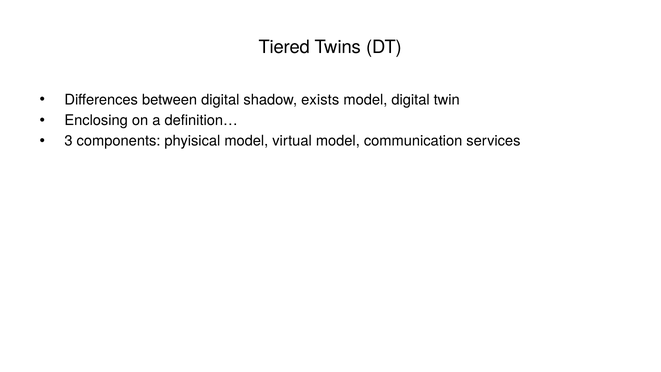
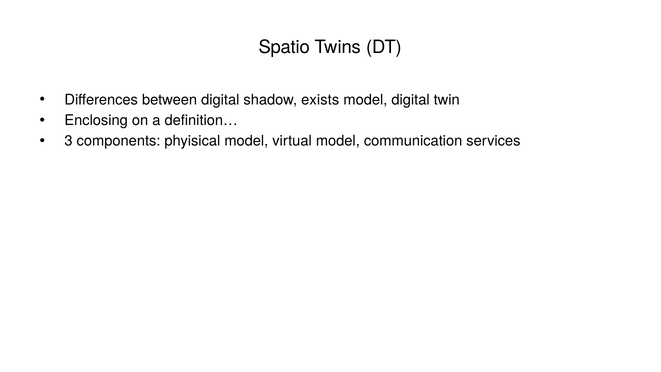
Tiered: Tiered -> Spatio
